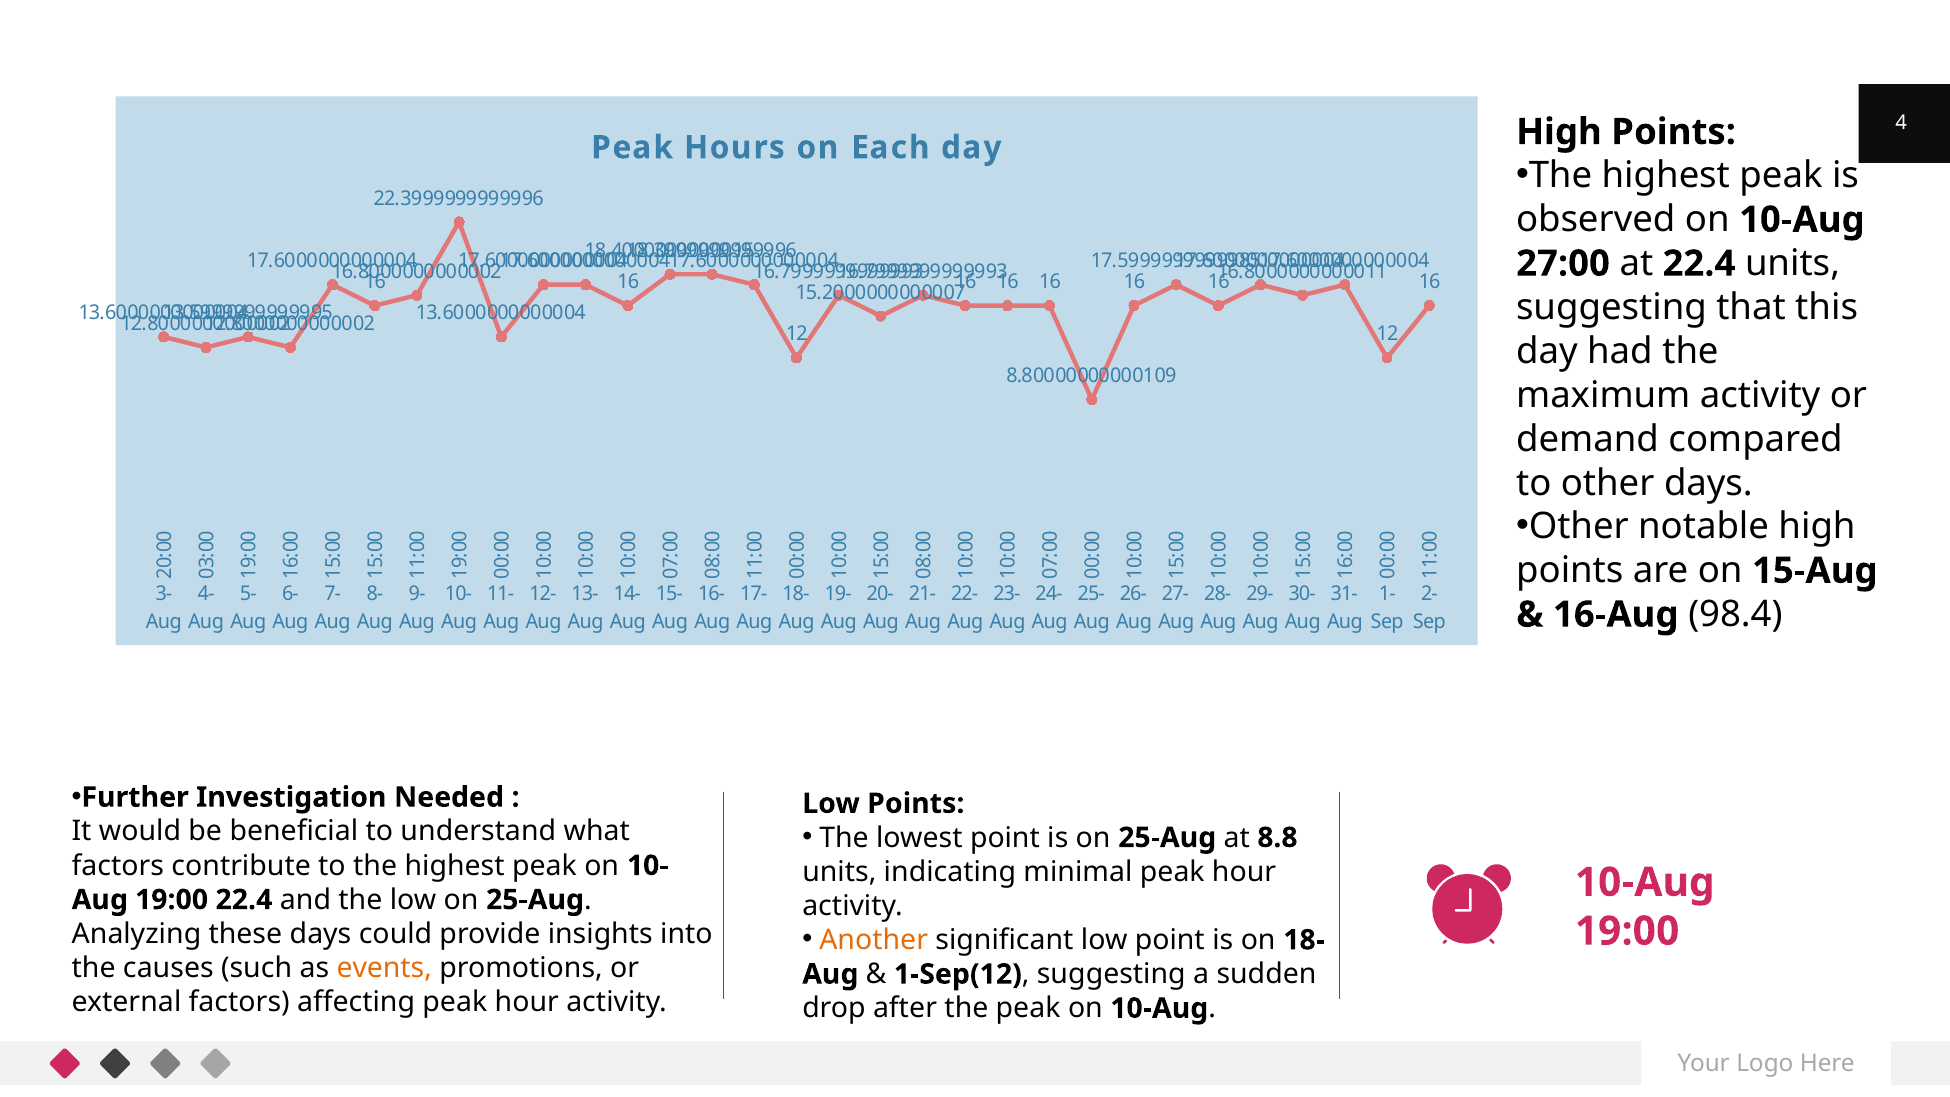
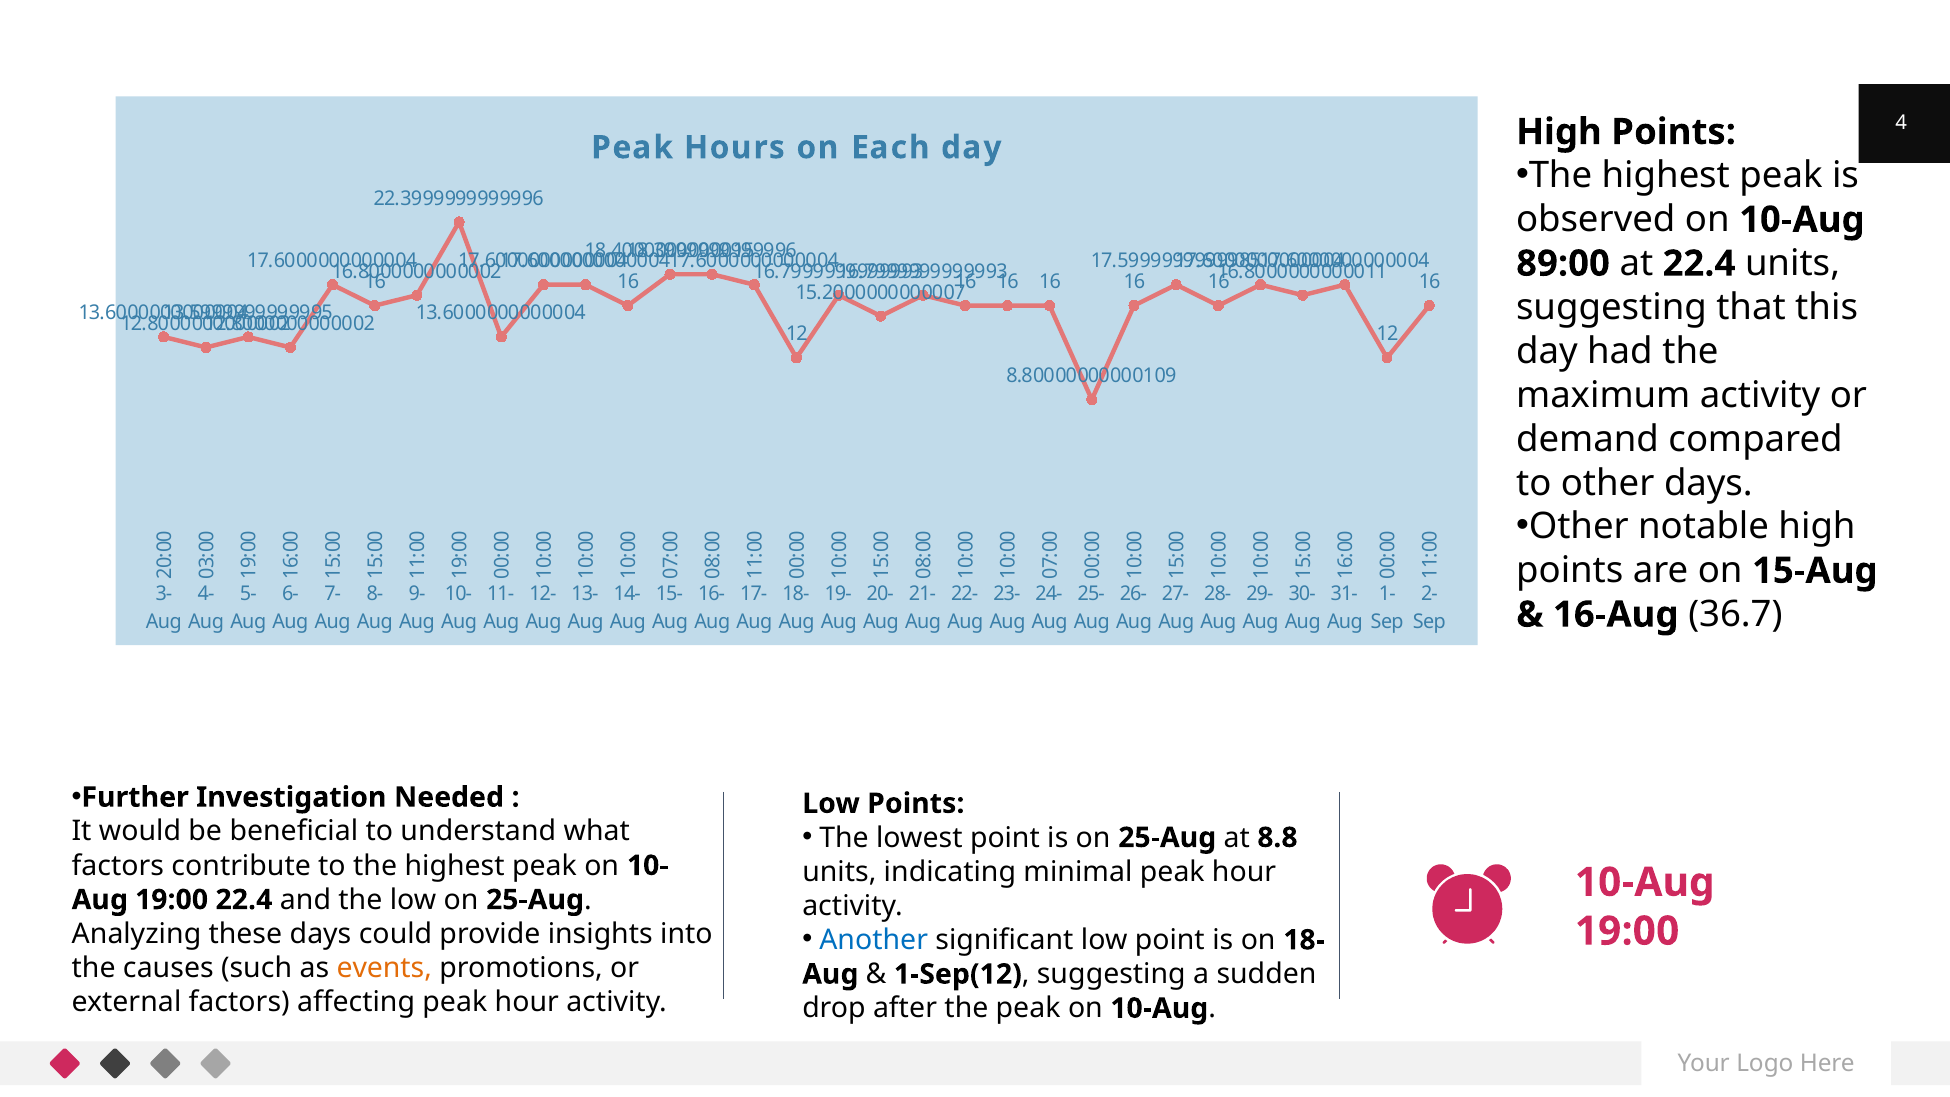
27:00: 27:00 -> 89:00
98.4: 98.4 -> 36.7
Another colour: orange -> blue
